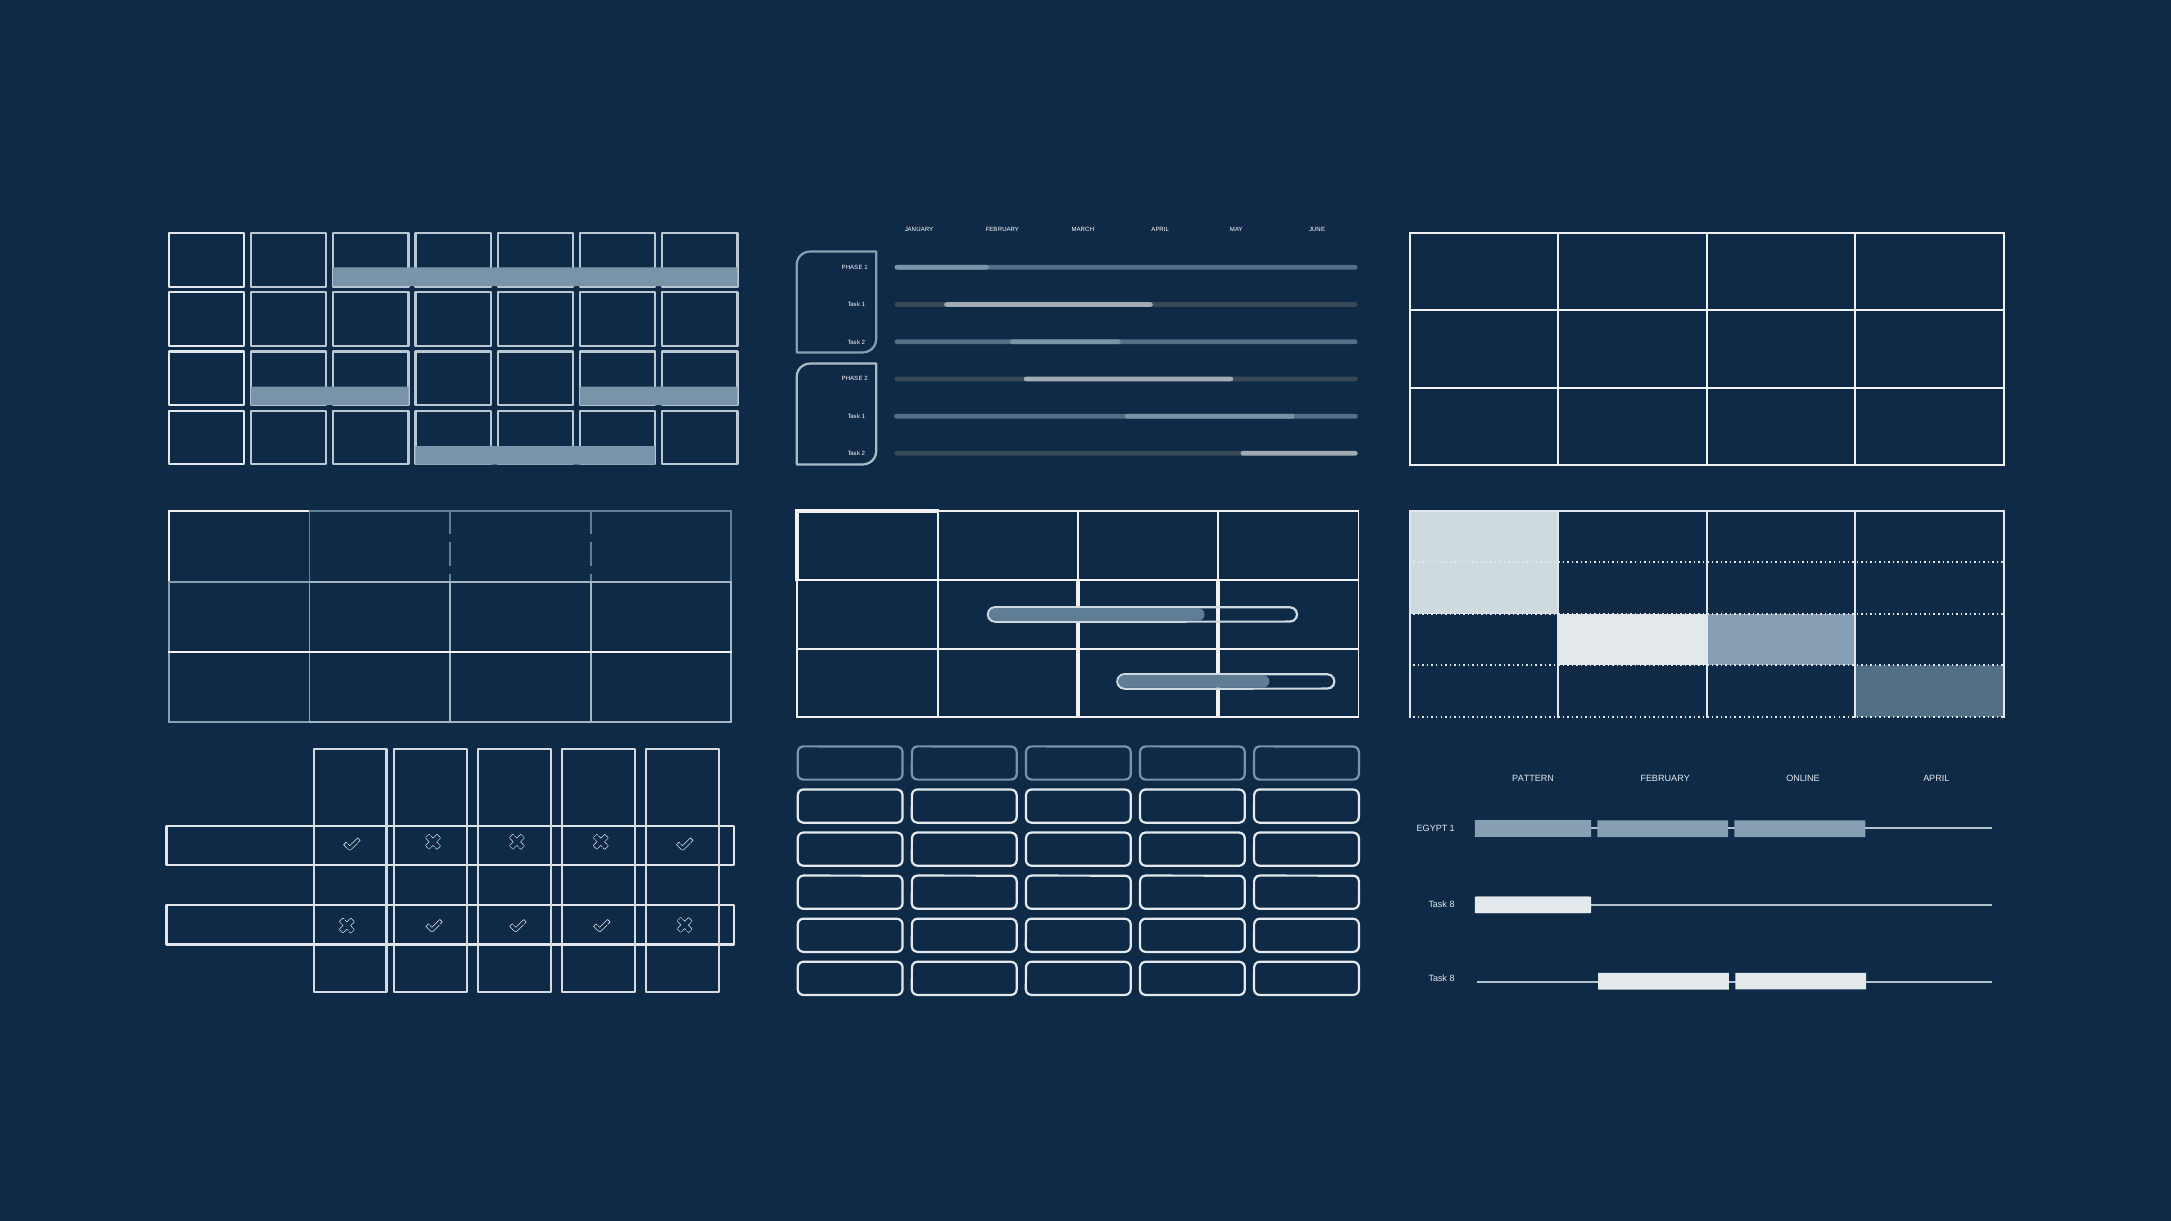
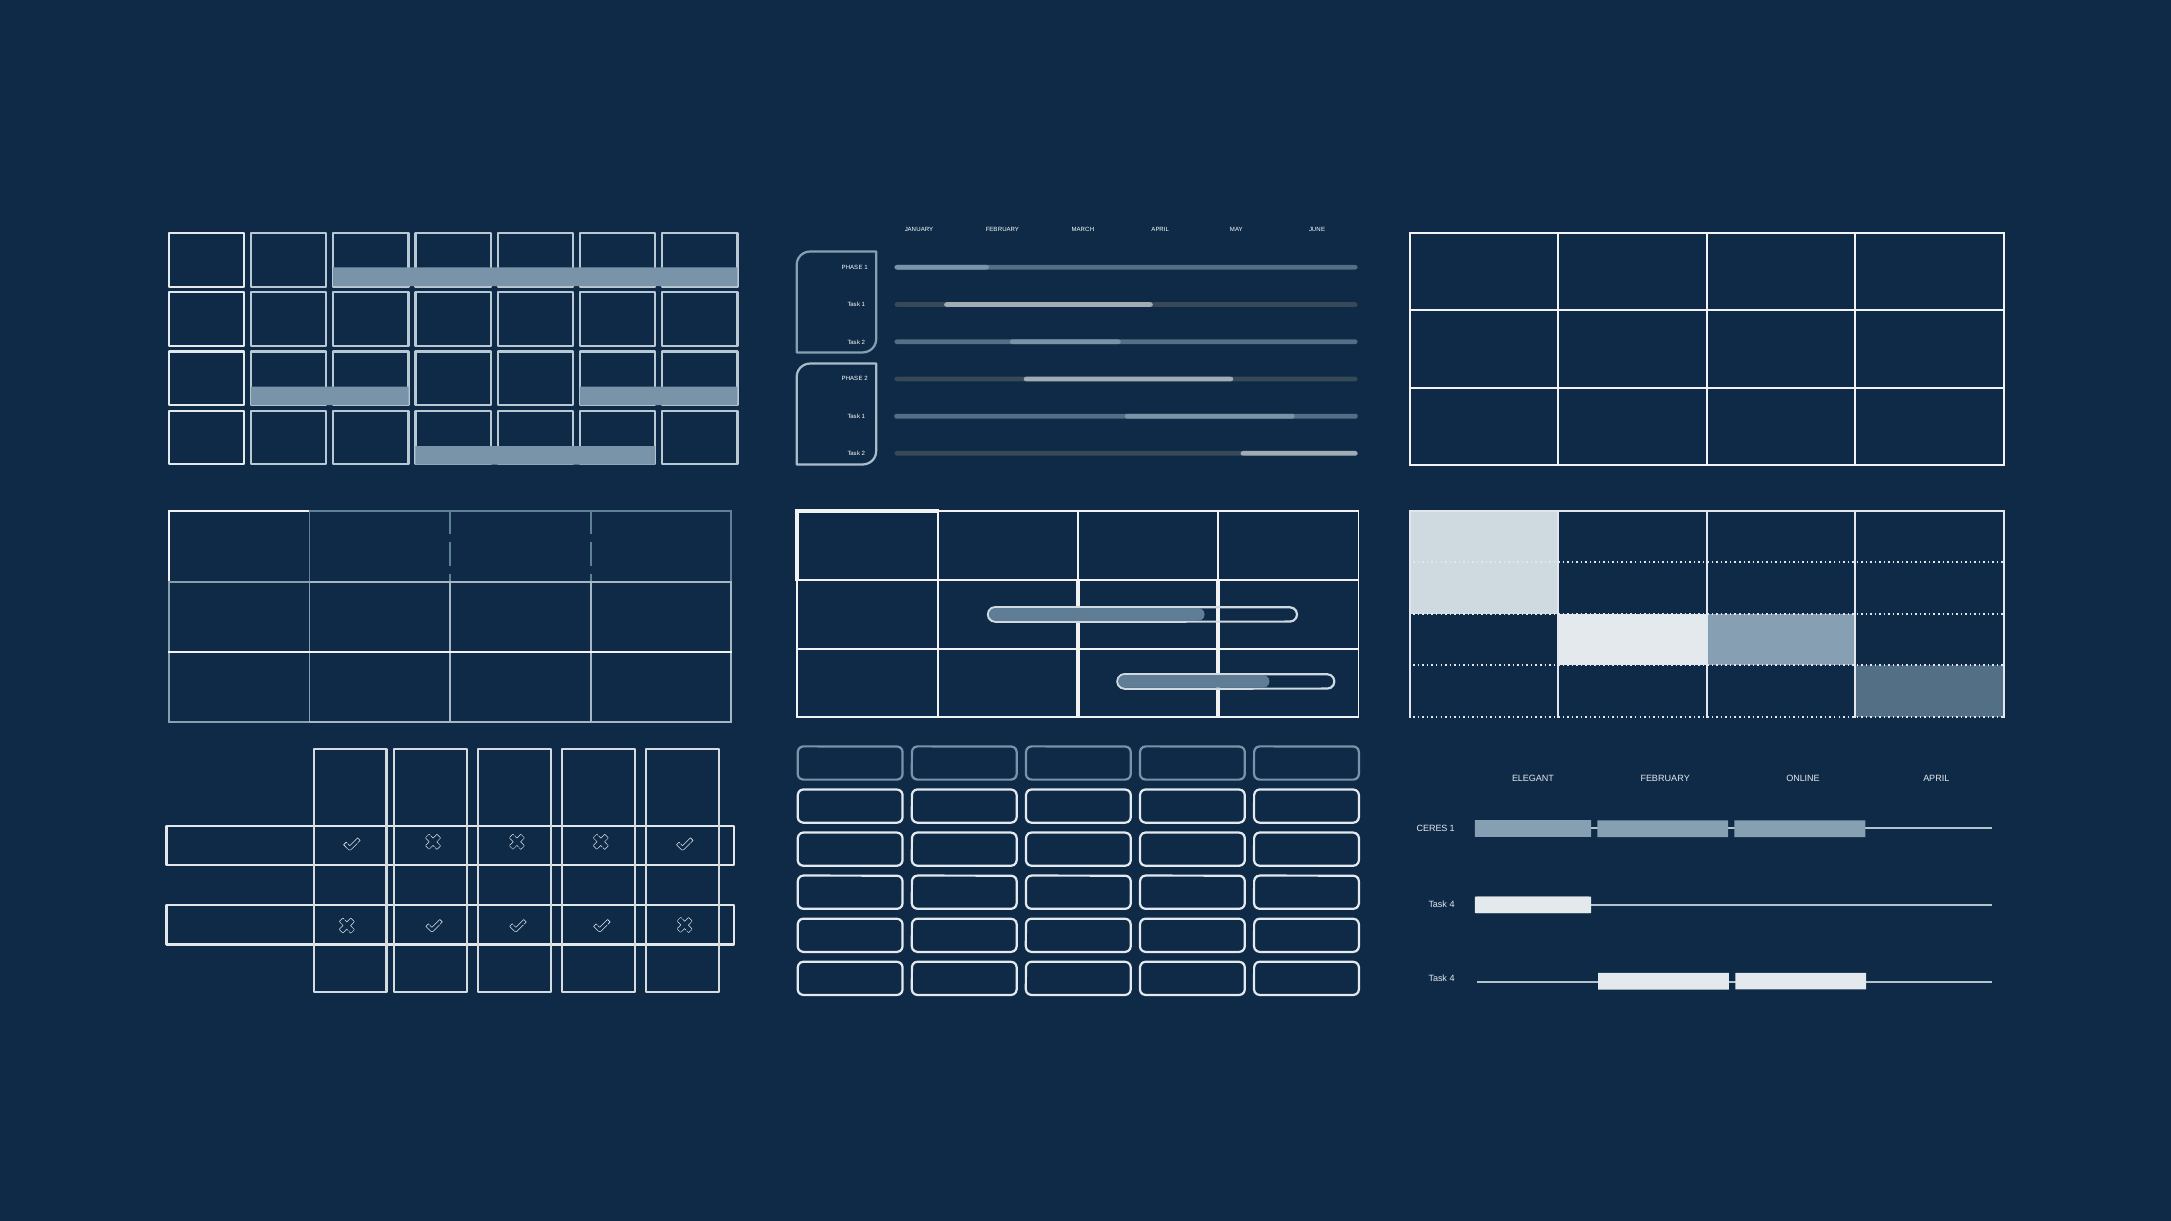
PATTERN: PATTERN -> ELEGANT
EGYPT: EGYPT -> CERES
8 at (1452, 904): 8 -> 4
8 at (1452, 979): 8 -> 4
